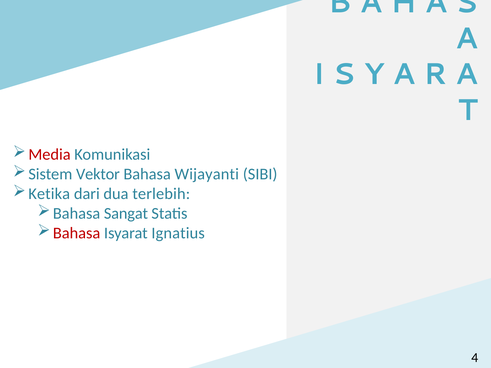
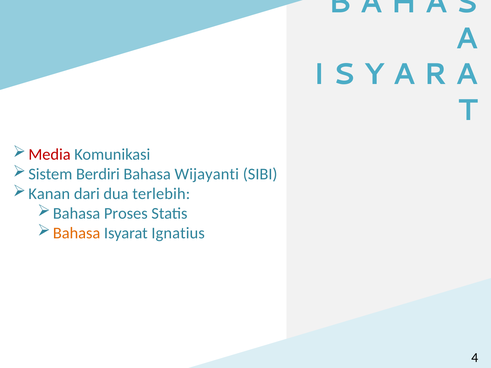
Vektor: Vektor -> Berdiri
Ketika: Ketika -> Kanan
Sangat: Sangat -> Proses
Bahasa at (77, 233) colour: red -> orange
